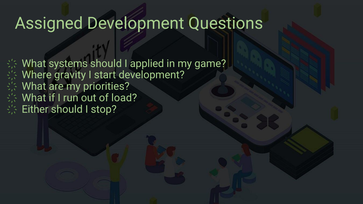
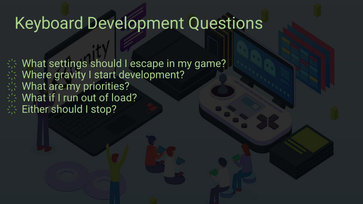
Assigned: Assigned -> Keyboard
systems: systems -> settings
applied: applied -> escape
